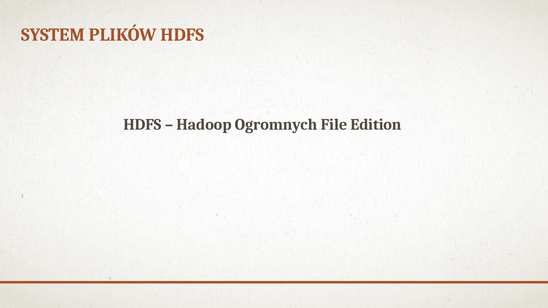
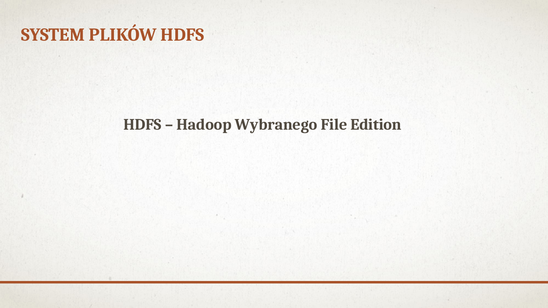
Ogromnych: Ogromnych -> Wybranego
